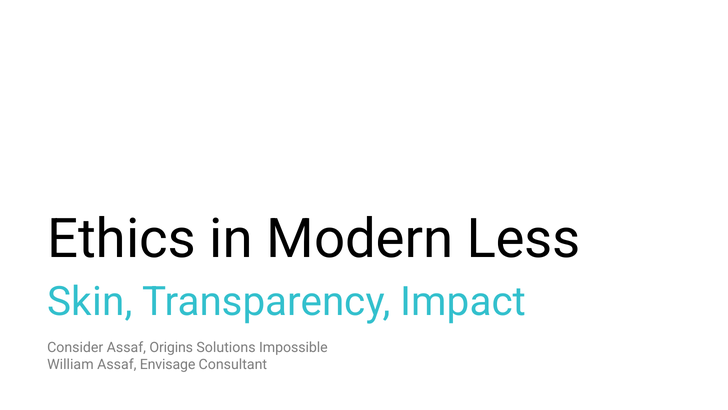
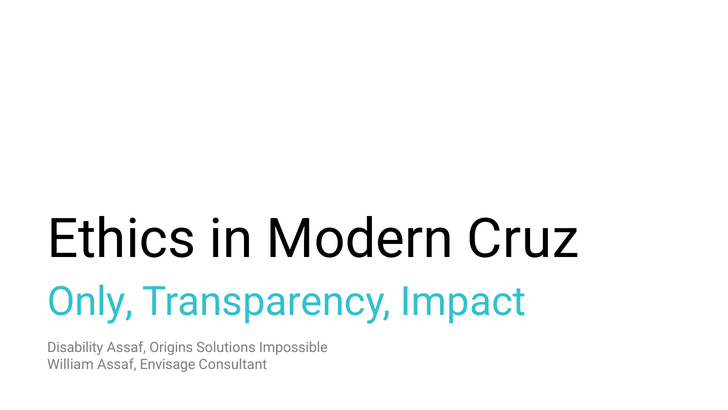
Less: Less -> Cruz
Skin: Skin -> Only
Consider: Consider -> Disability
